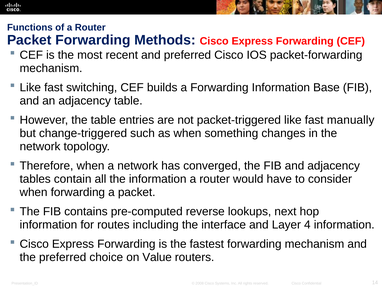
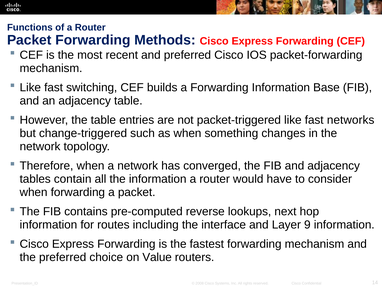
manually: manually -> networks
4: 4 -> 9
